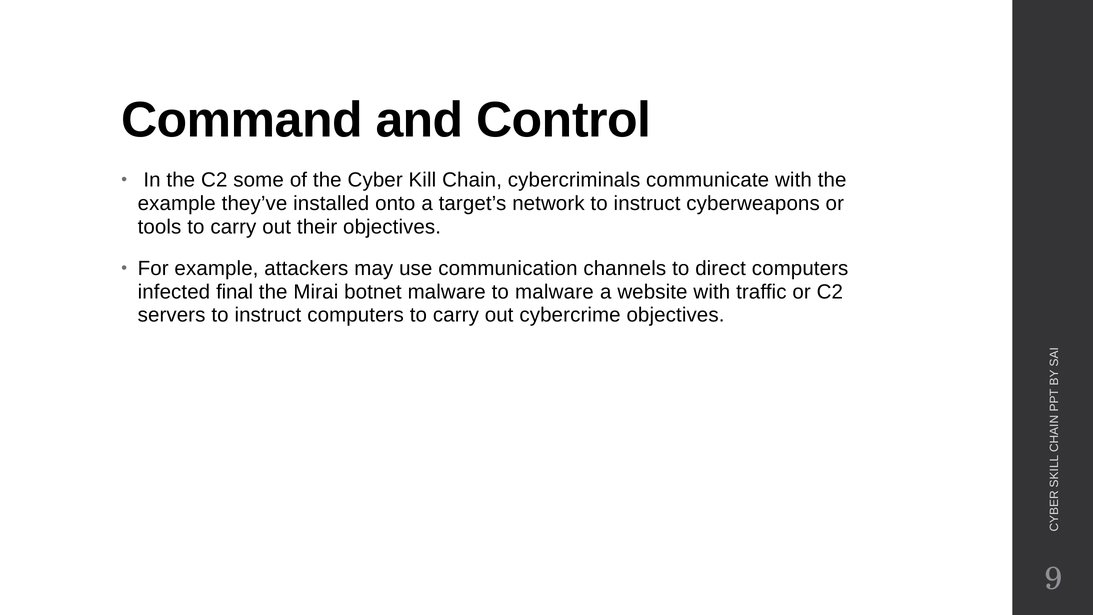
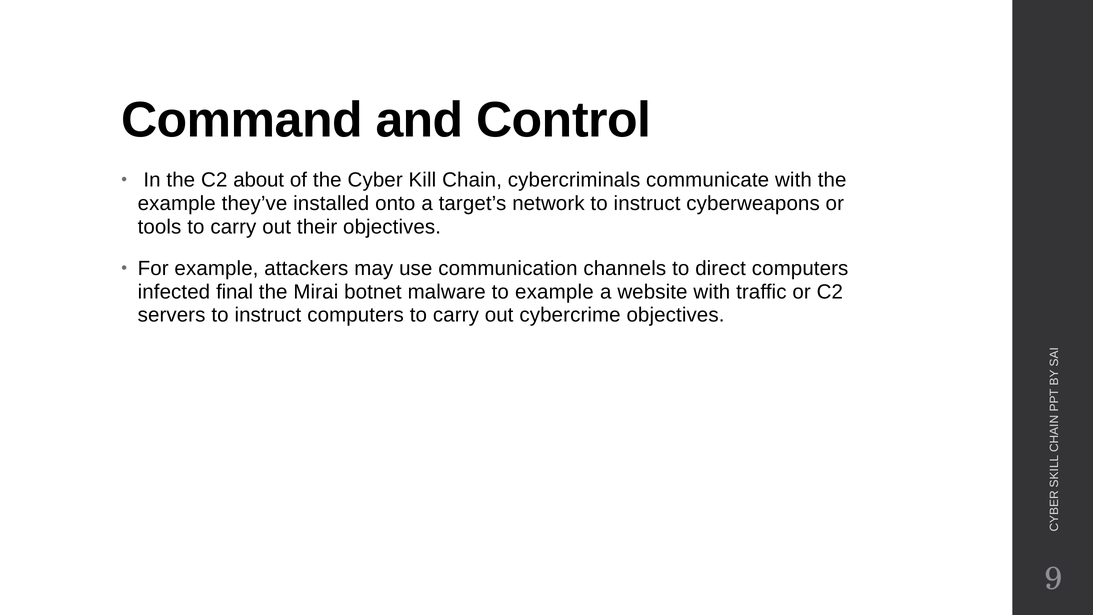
some: some -> about
to malware: malware -> example
